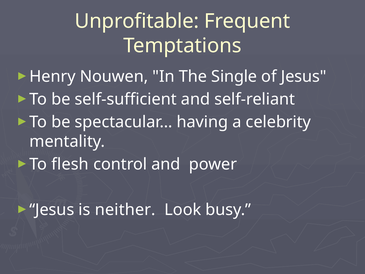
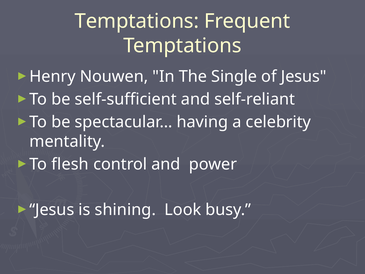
Unprofitable at (137, 21): Unprofitable -> Temptations
neither: neither -> shining
